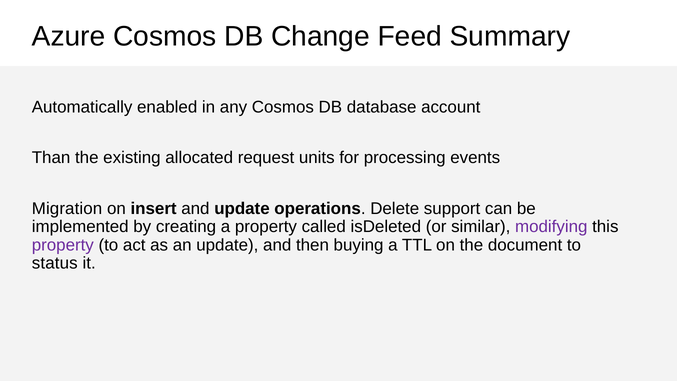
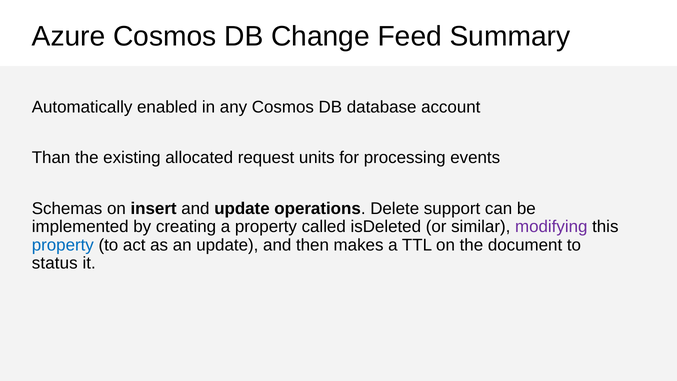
Migration: Migration -> Schemas
property at (63, 245) colour: purple -> blue
buying: buying -> makes
